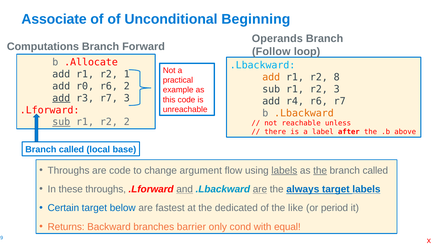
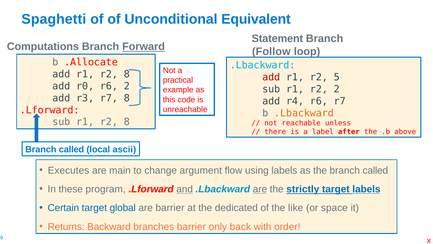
Associate: Associate -> Spaghetti
Beginning: Beginning -> Equivalent
Operands: Operands -> Statement
Forward underline: none -> present
add r1 r2 1: 1 -> 8
add at (271, 77) colour: orange -> red
8: 8 -> 5
r2 3: 3 -> 2
add at (61, 98) underline: present -> none
r7 3: 3 -> 8
sub at (61, 122) underline: present -> none
2 at (127, 122): 2 -> 8
base: base -> ascii
Throughs at (69, 170): Throughs -> Executes
are code: code -> main
labels at (284, 170) underline: present -> none
the at (320, 170) underline: present -> none
these throughs: throughs -> program
always: always -> strictly
below: below -> global
are fastest: fastest -> barrier
period: period -> space
cond: cond -> back
equal: equal -> order
